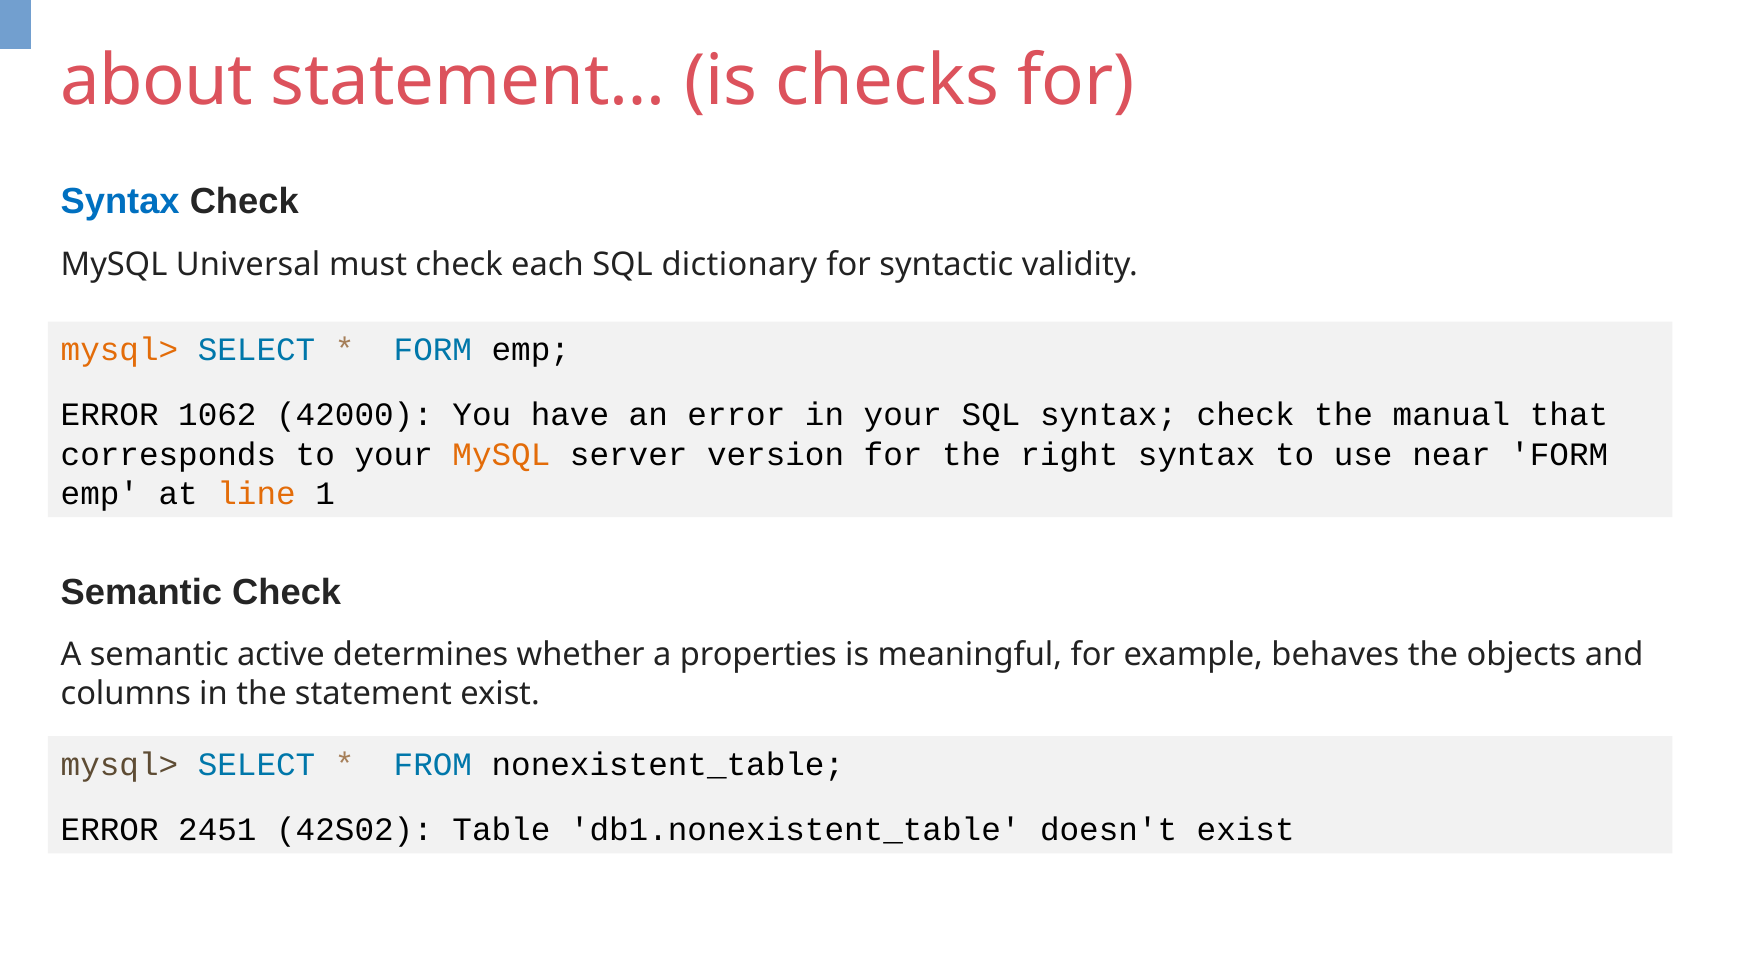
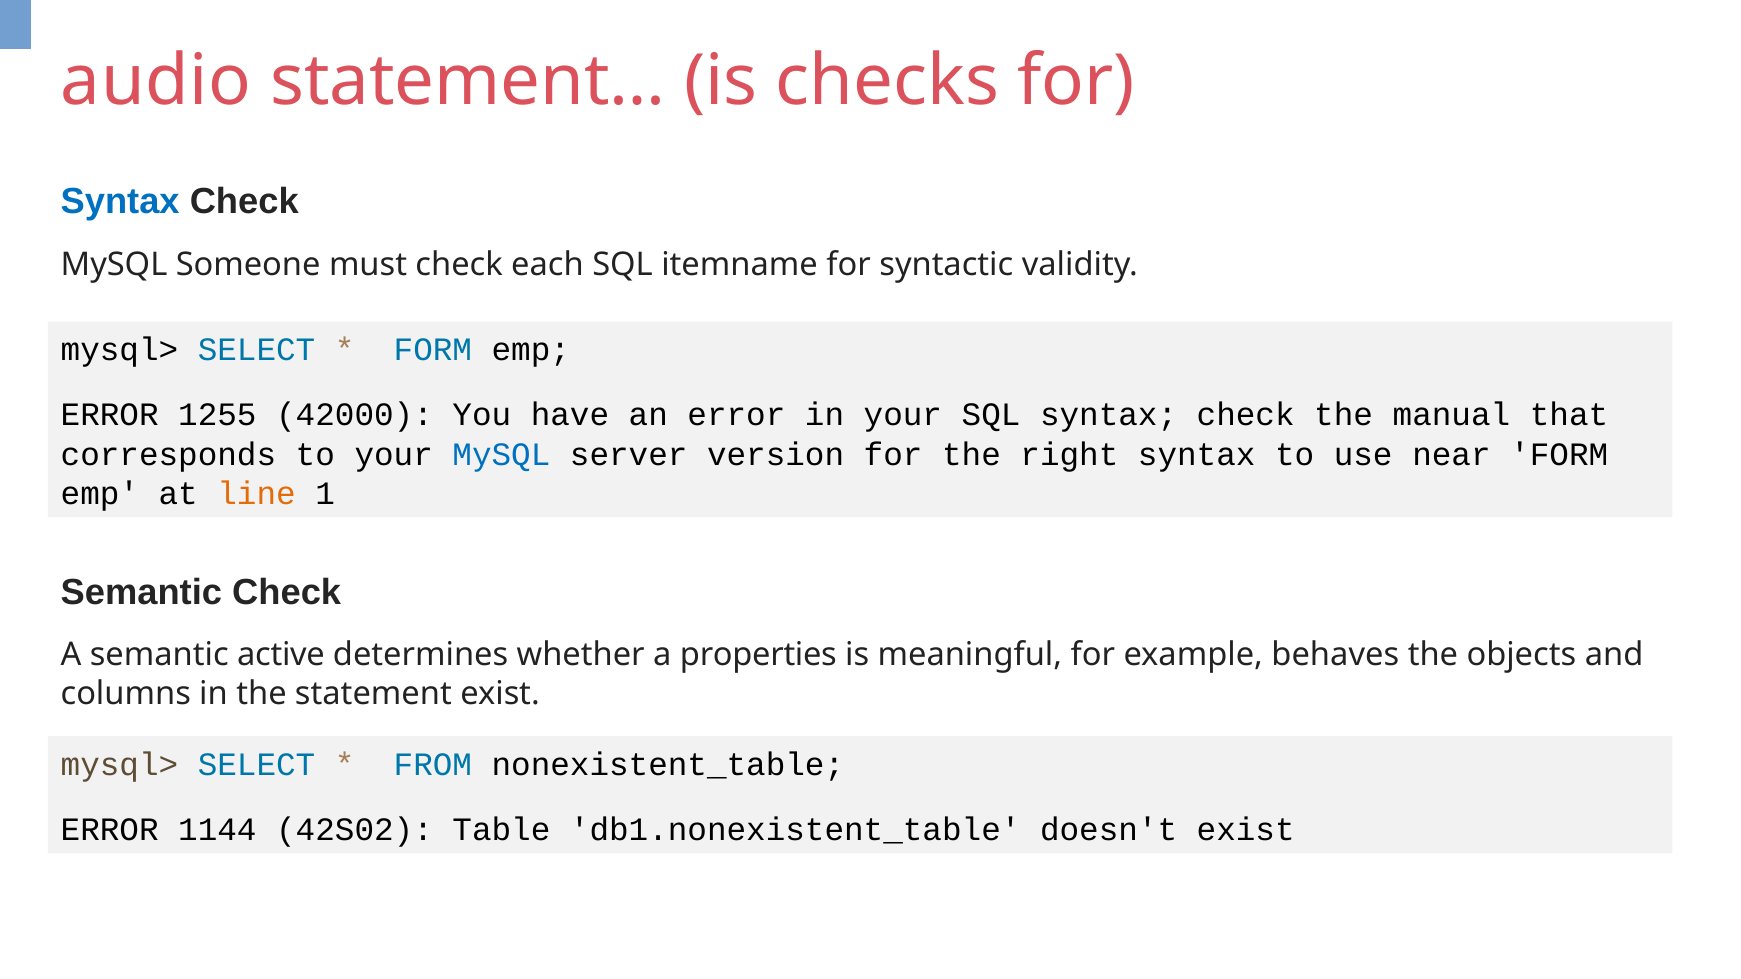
about: about -> audio
Universal: Universal -> Someone
dictionary: dictionary -> itemname
mysql> at (119, 350) colour: orange -> black
1062: 1062 -> 1255
MySQL at (501, 454) colour: orange -> blue
2451: 2451 -> 1144
